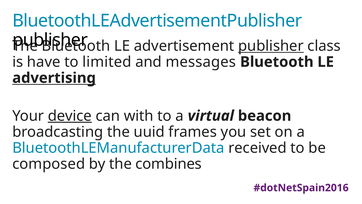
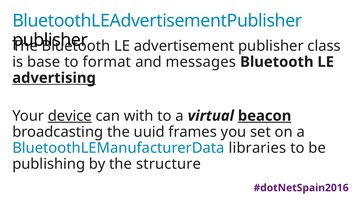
publisher at (271, 46) underline: present -> none
have: have -> base
limited: limited -> format
beacon underline: none -> present
received: received -> libraries
composed: composed -> publishing
combines: combines -> structure
